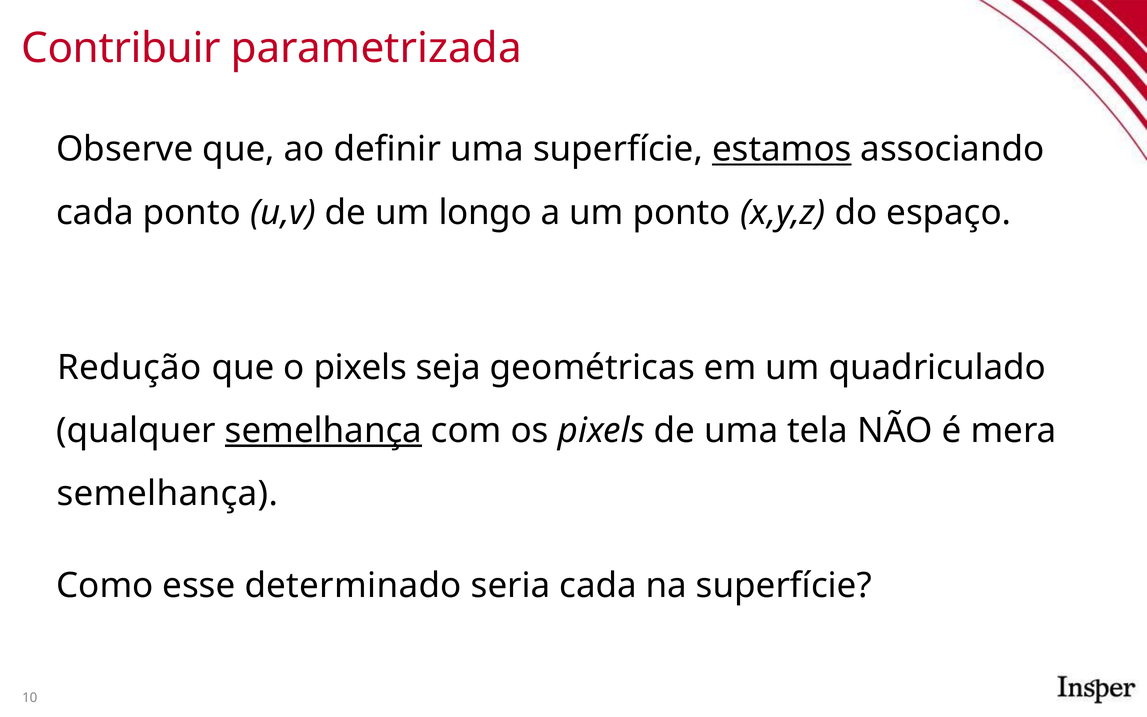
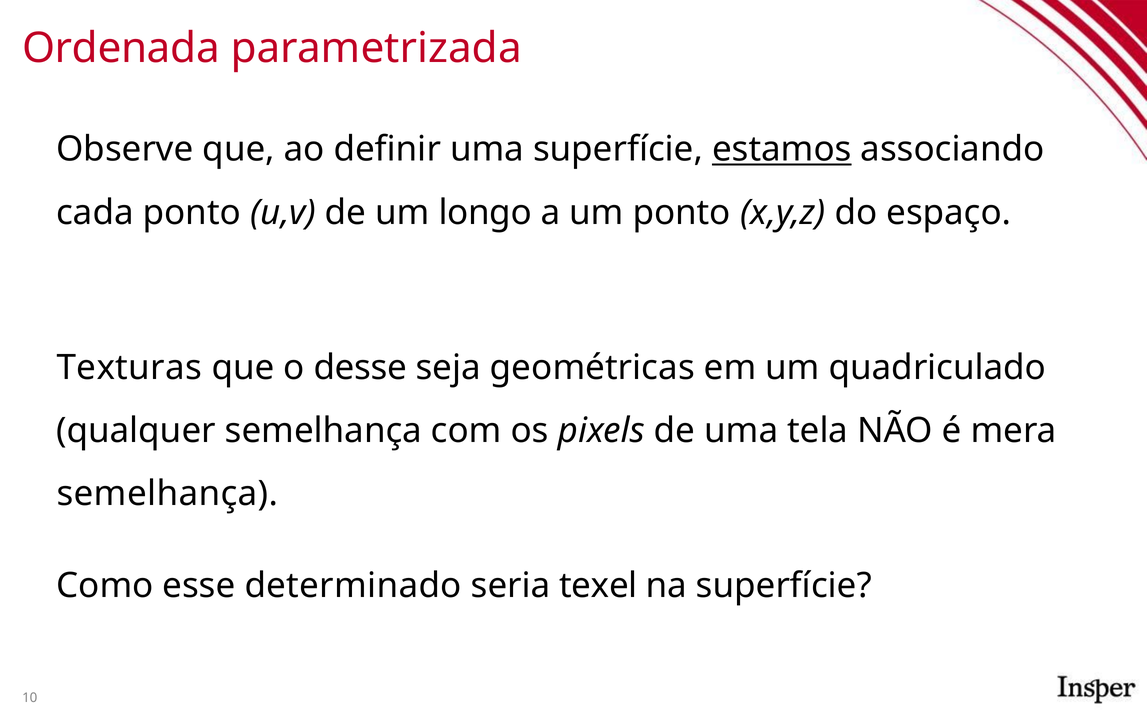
Contribuir: Contribuir -> Ordenada
Redução: Redução -> Texturas
o pixels: pixels -> desse
semelhança at (323, 431) underline: present -> none
seria cada: cada -> texel
